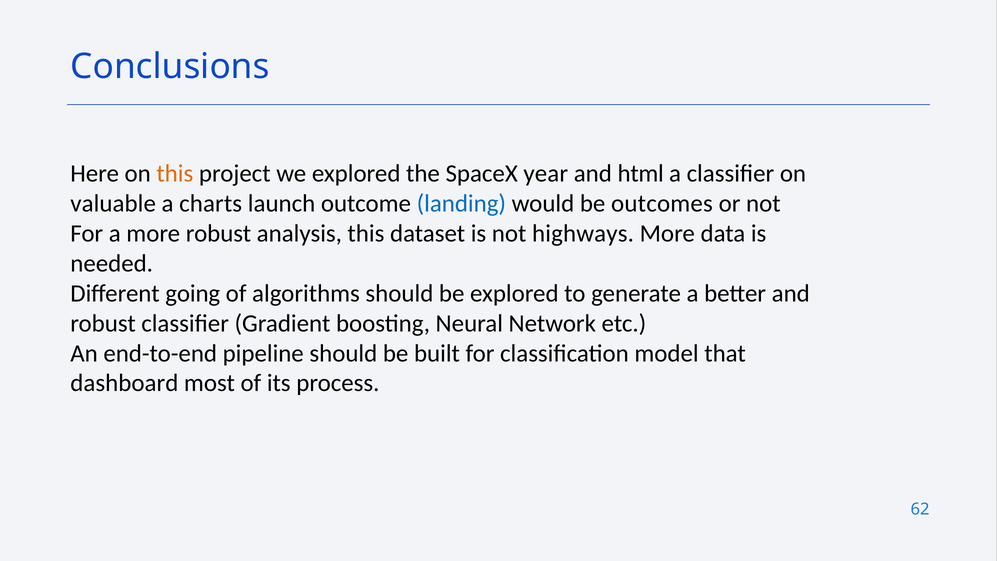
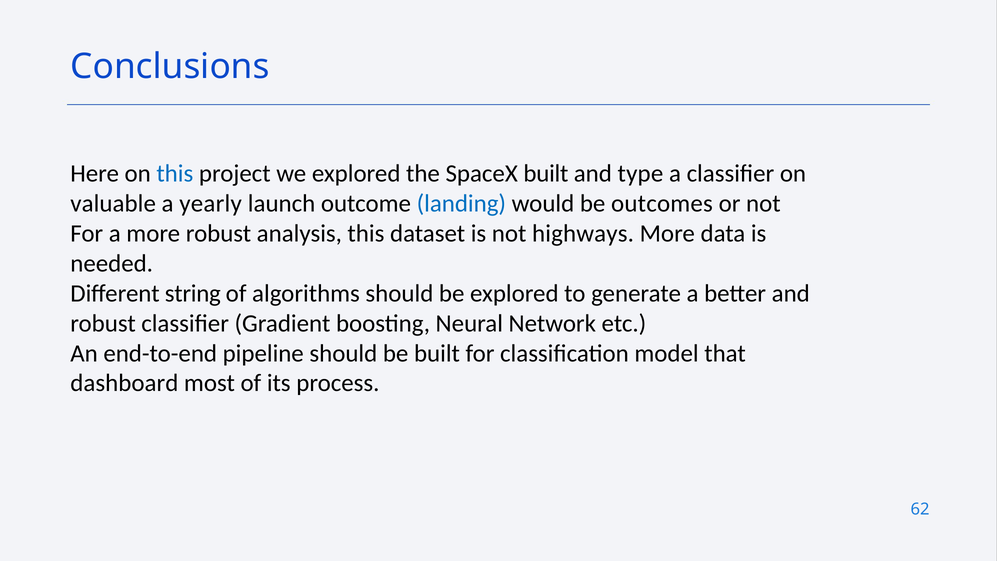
this at (175, 174) colour: orange -> blue
SpaceX year: year -> built
html: html -> type
charts: charts -> yearly
going: going -> string
